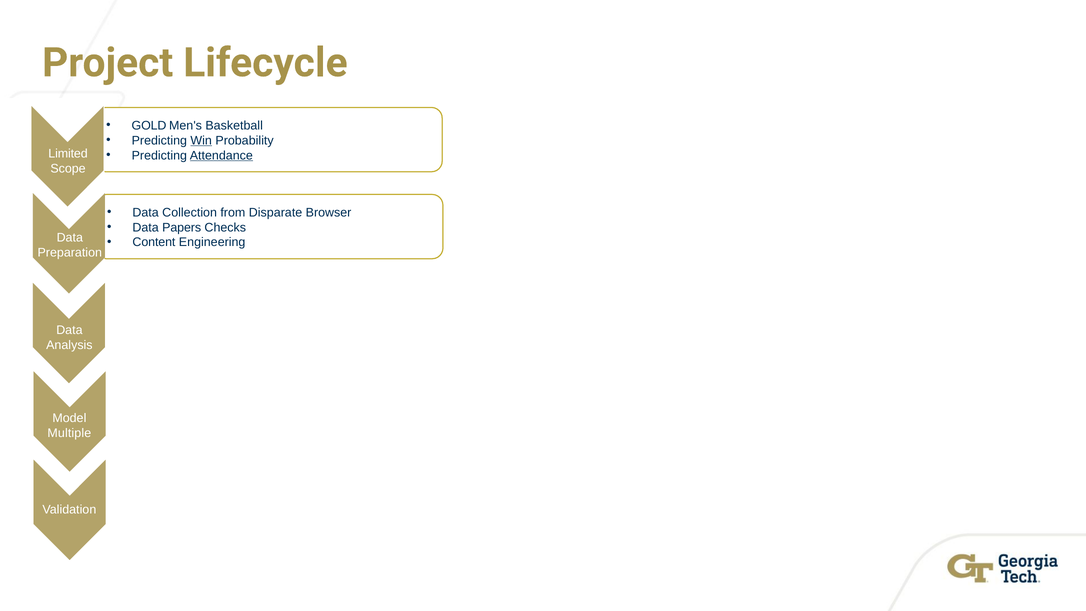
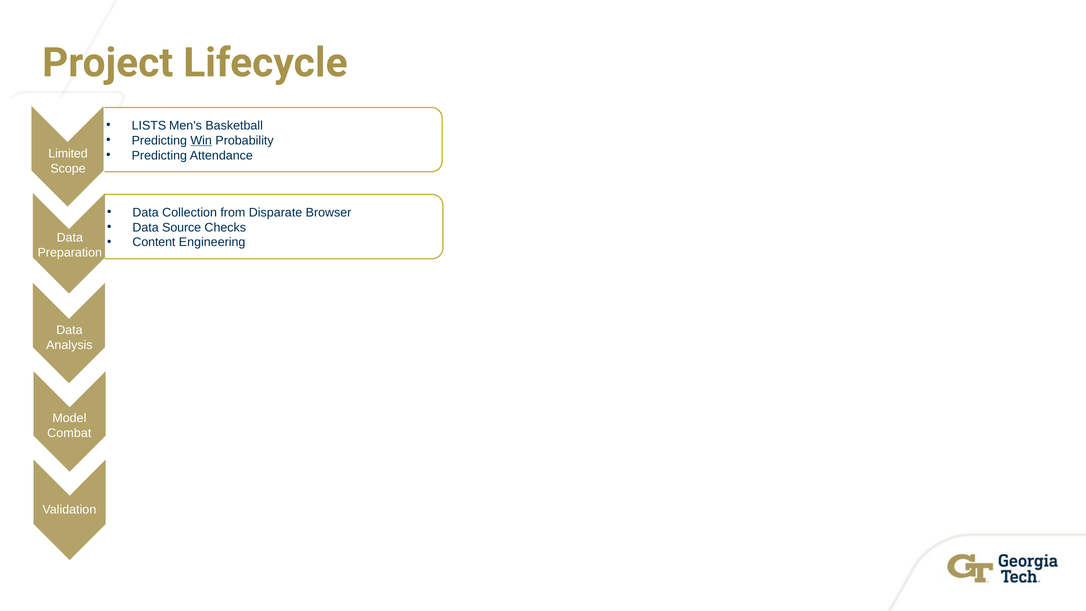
GOLD: GOLD -> LISTS
Attendance underline: present -> none
Papers: Papers -> Source
Multiple: Multiple -> Combat
